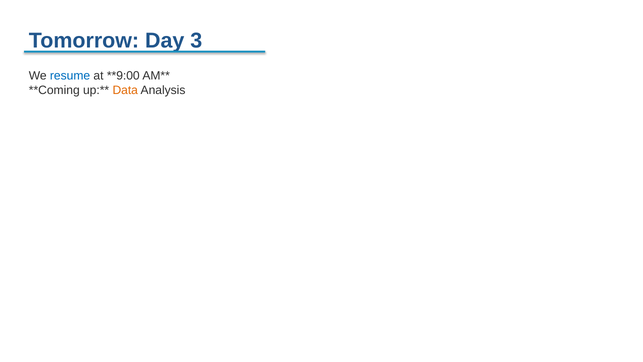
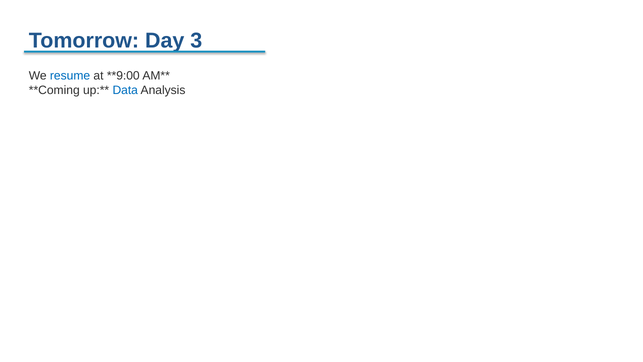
Data colour: orange -> blue
